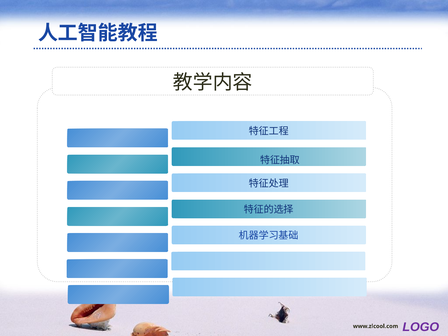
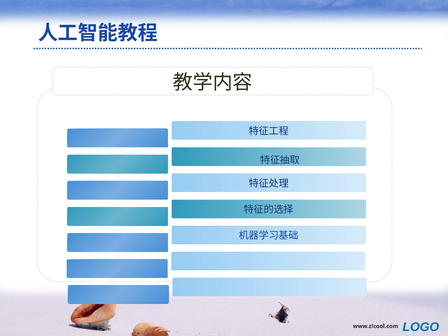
LOGO colour: purple -> blue
